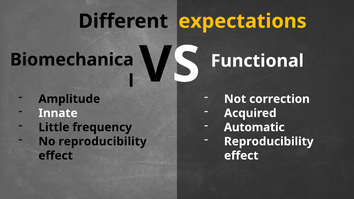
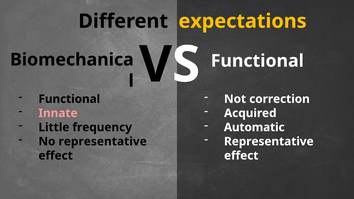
Amplitude at (69, 99): Amplitude -> Functional
Innate colour: white -> pink
No reproducibility: reproducibility -> representative
Reproducibility at (269, 142): Reproducibility -> Representative
